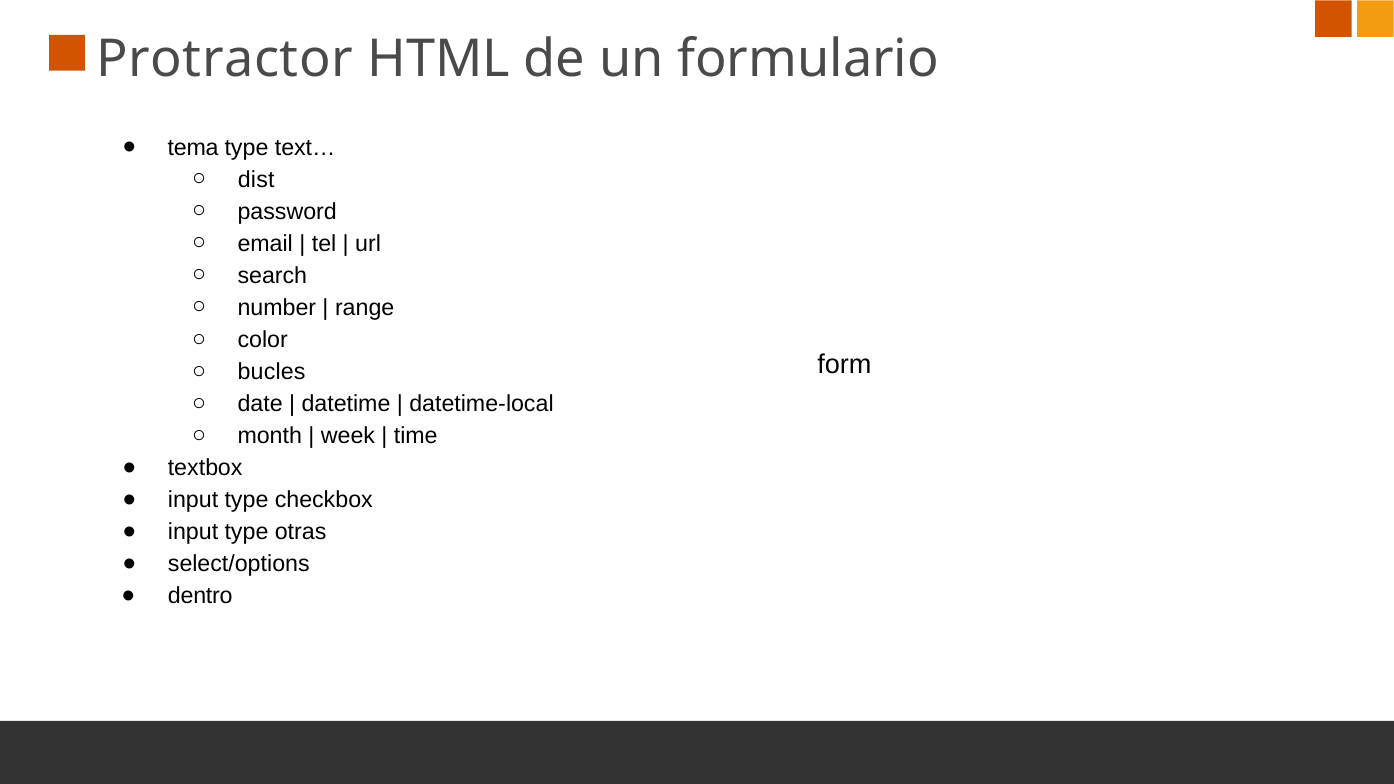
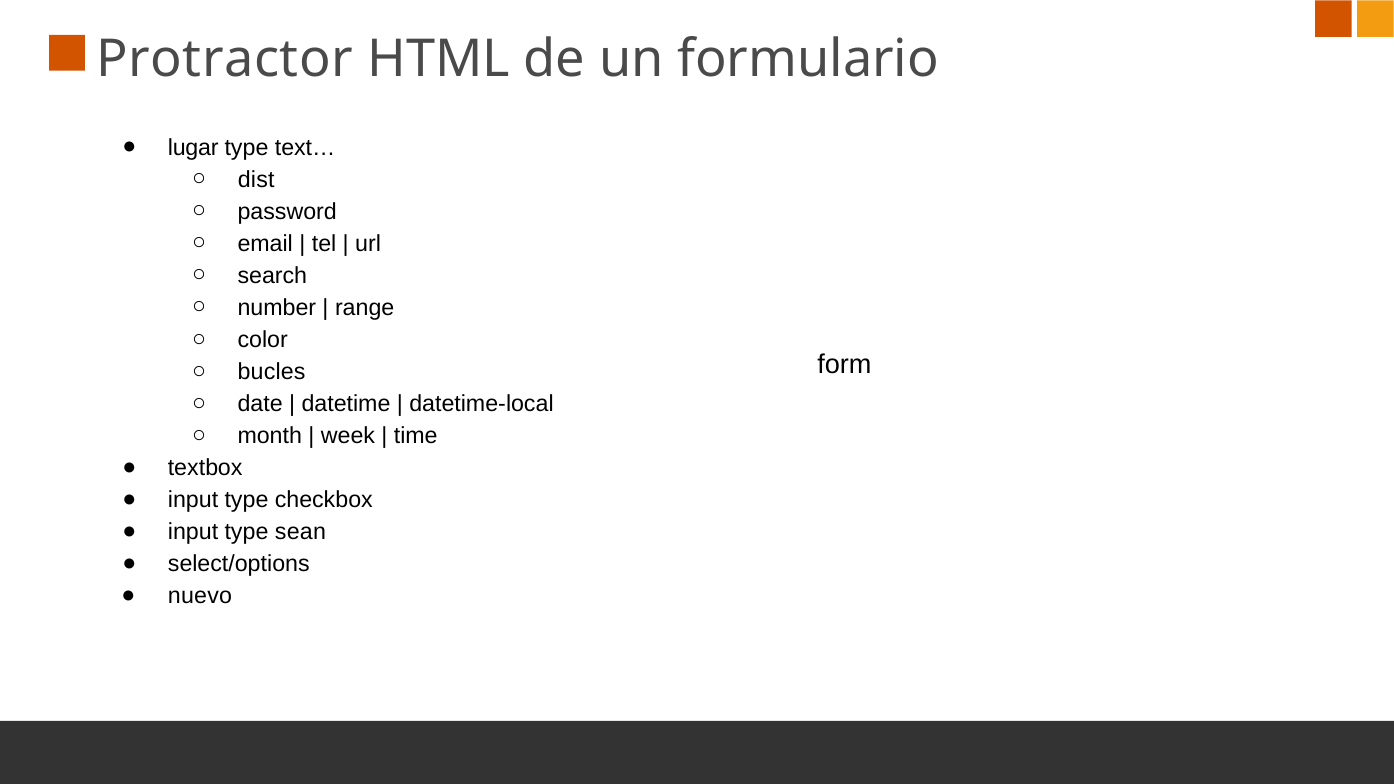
tema: tema -> lugar
otras: otras -> sean
dentro: dentro -> nuevo
